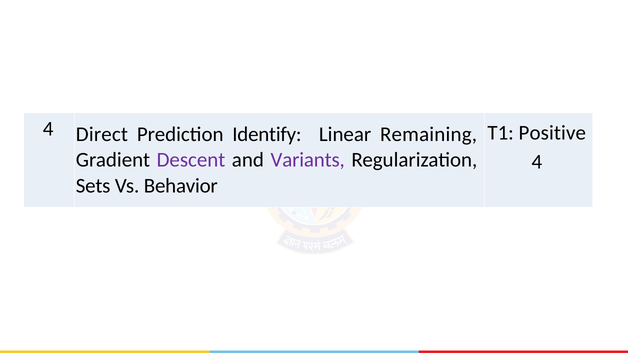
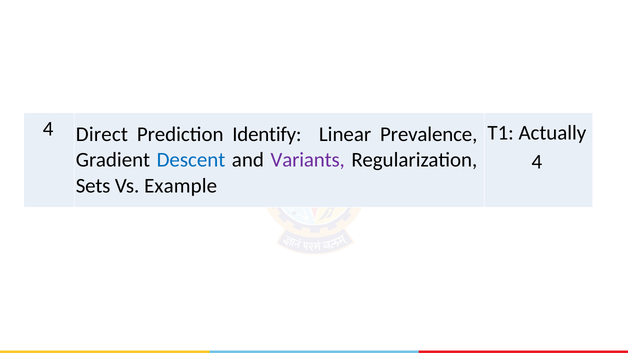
Remaining: Remaining -> Prevalence
Positive: Positive -> Actually
Descent colour: purple -> blue
Behavior: Behavior -> Example
